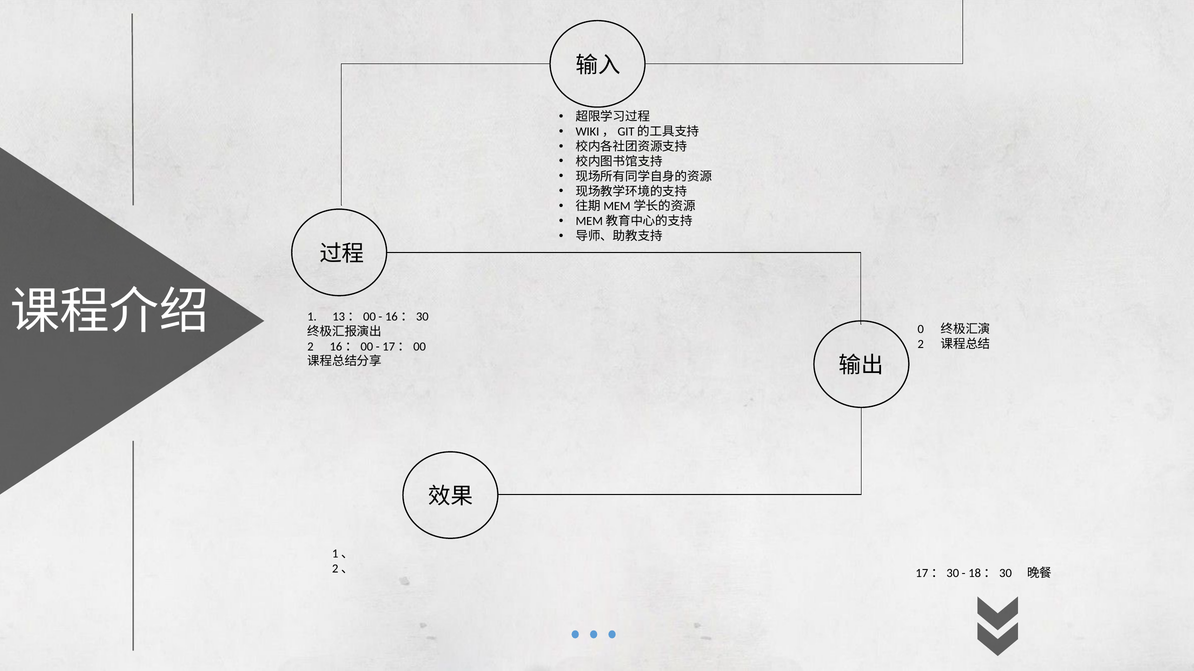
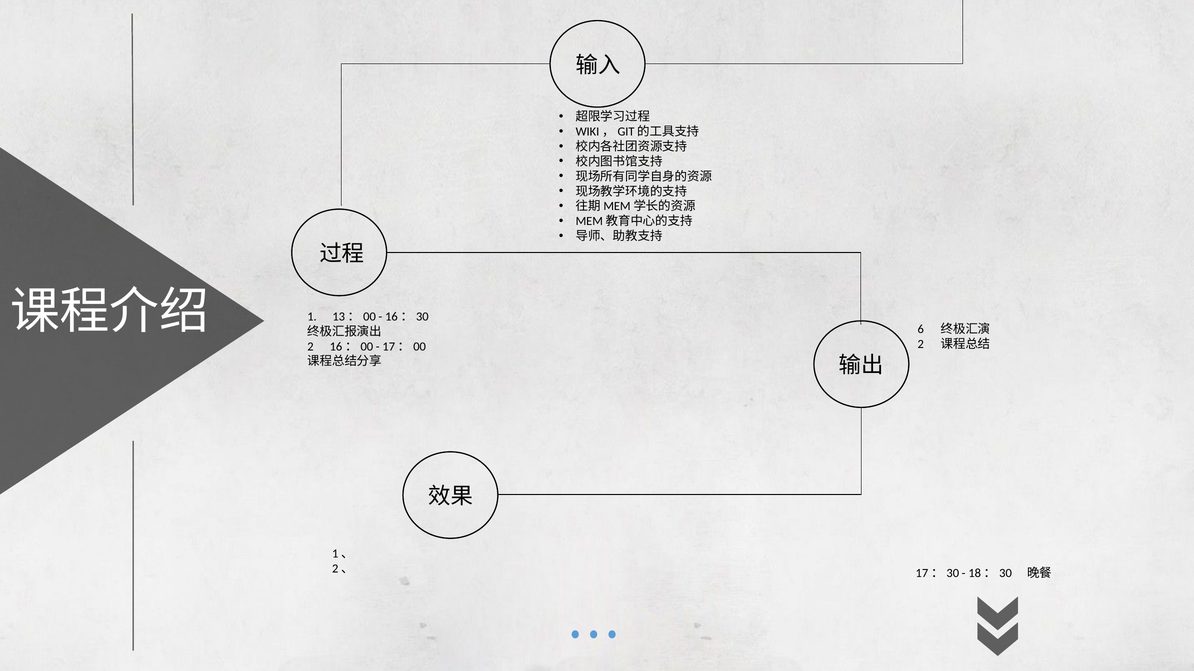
0: 0 -> 6
